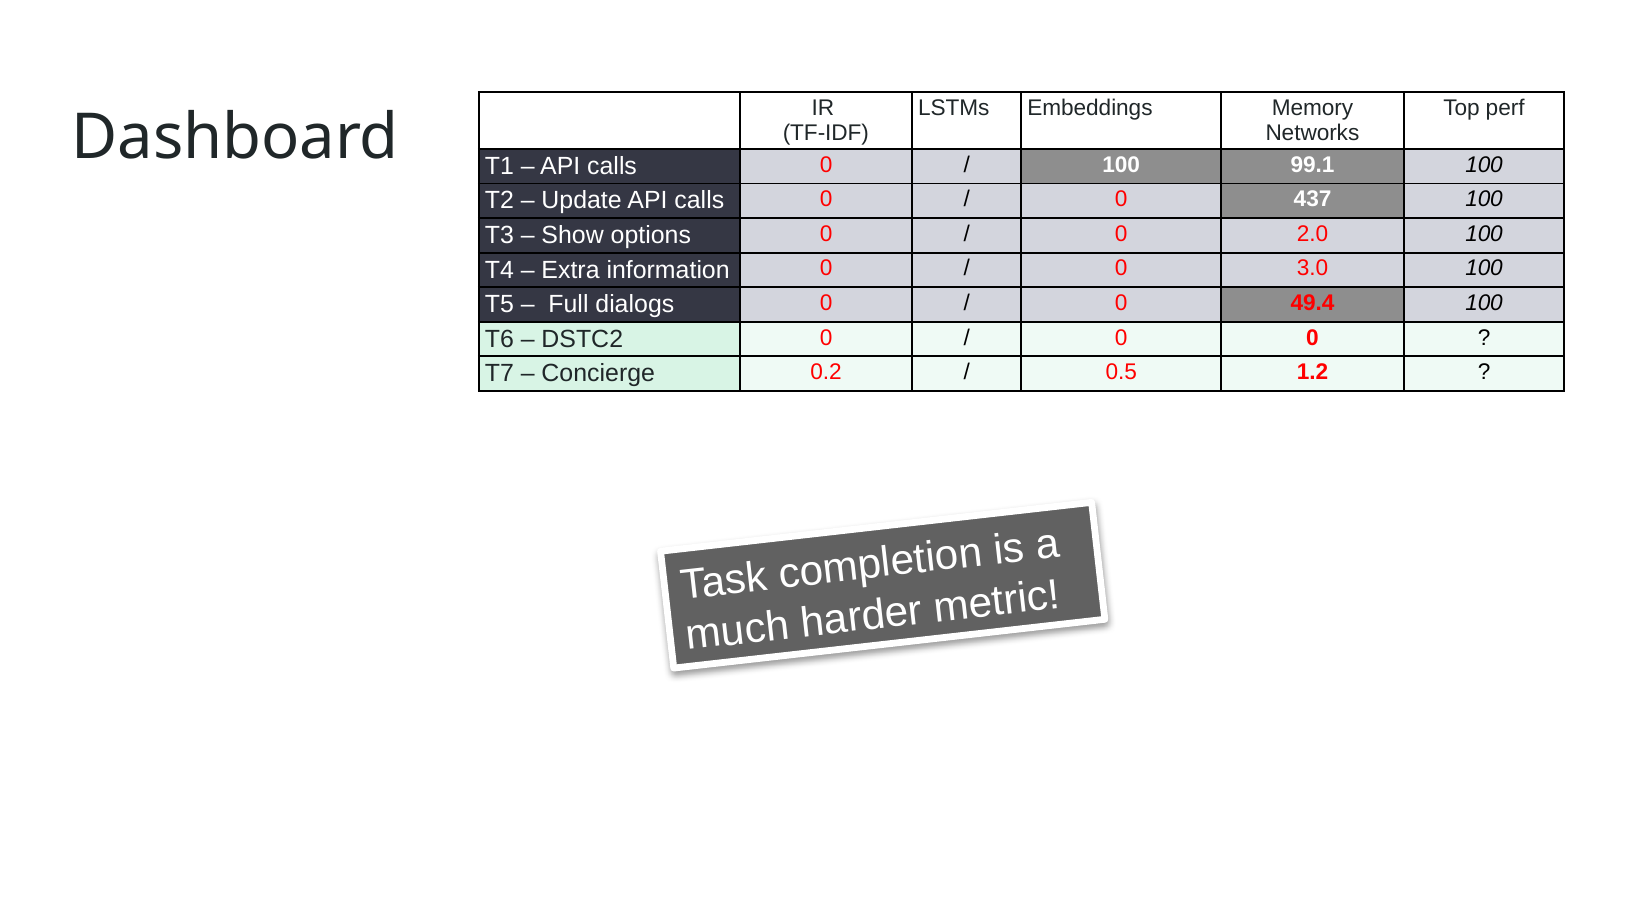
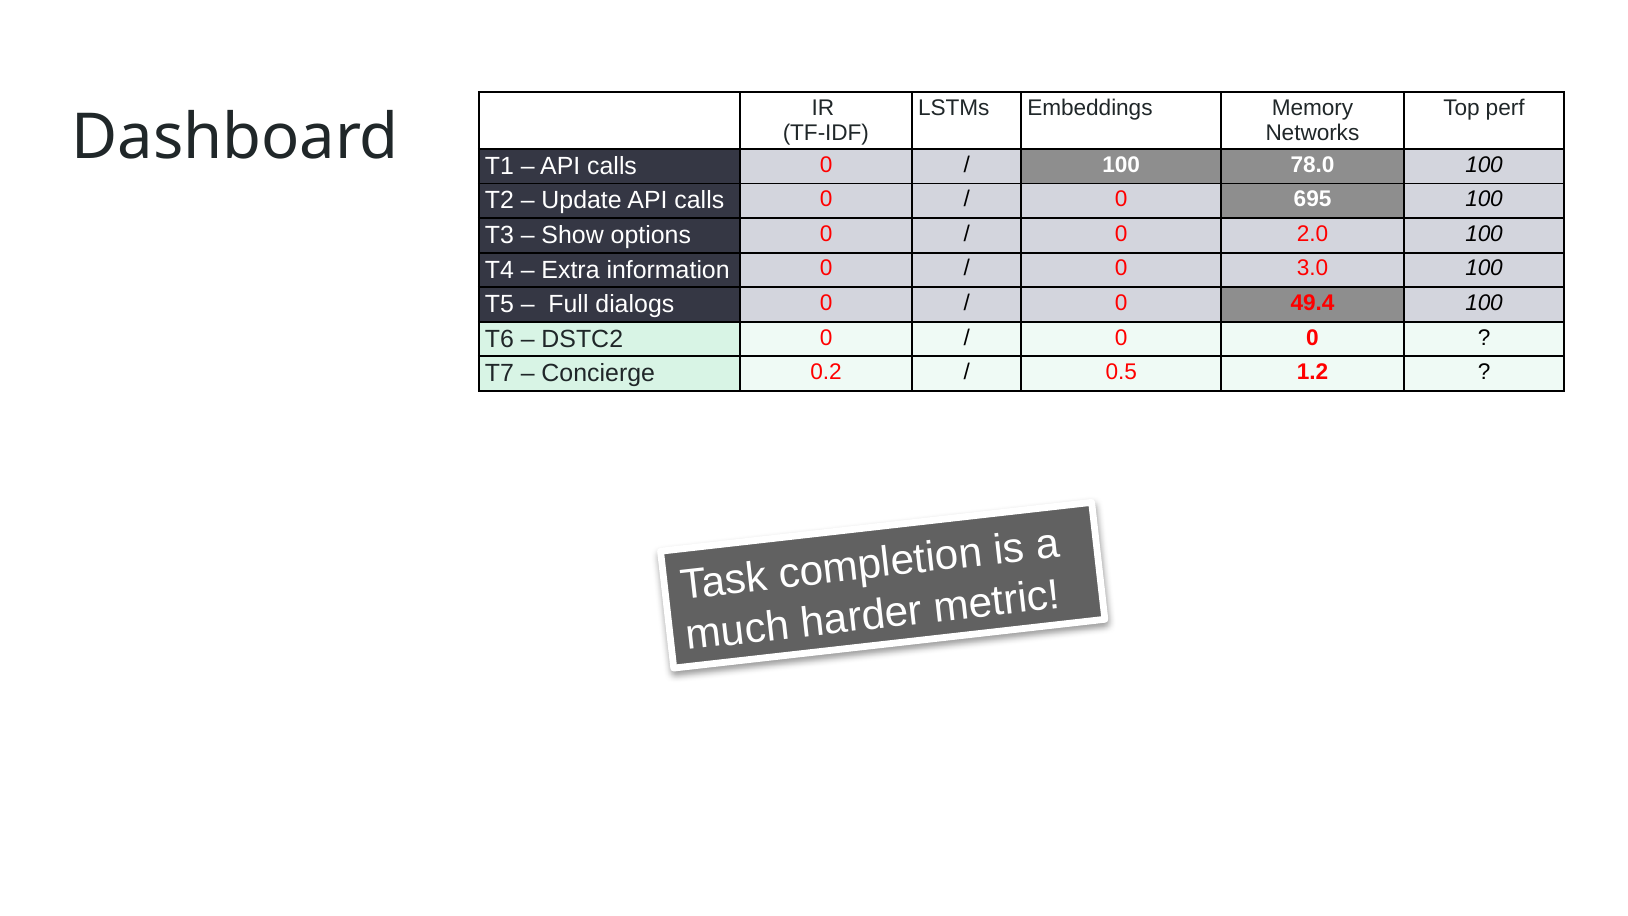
99.1: 99.1 -> 78.0
437: 437 -> 695
